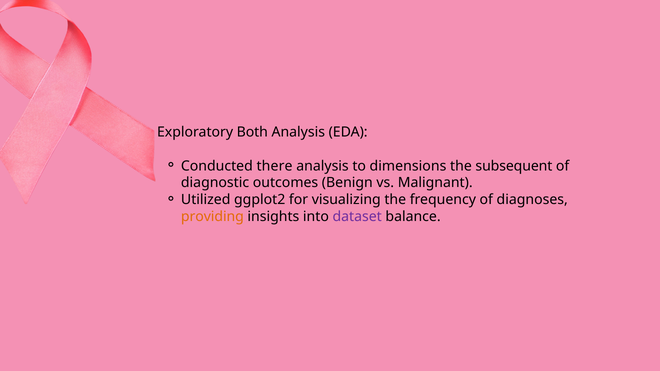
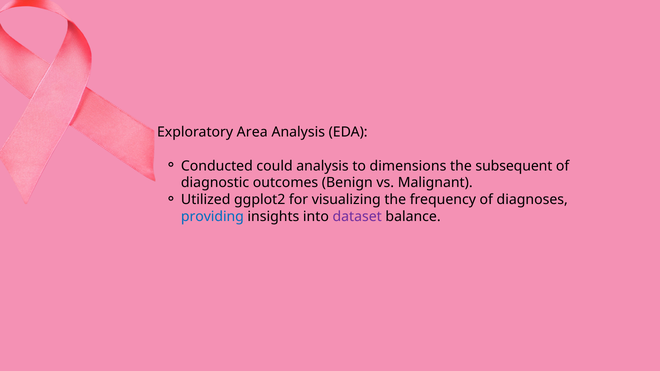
Both: Both -> Area
there: there -> could
providing colour: orange -> blue
